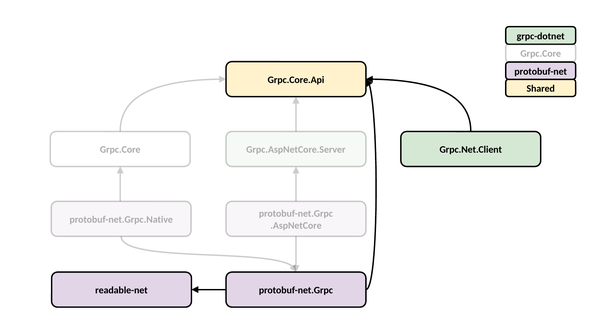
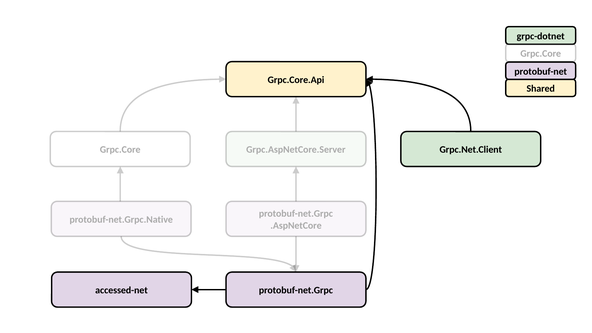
readable-net: readable-net -> accessed-net
